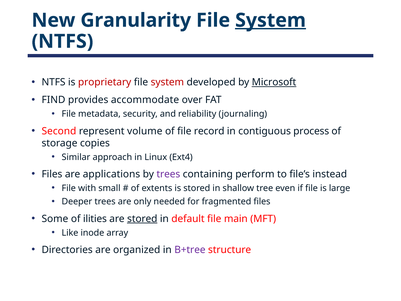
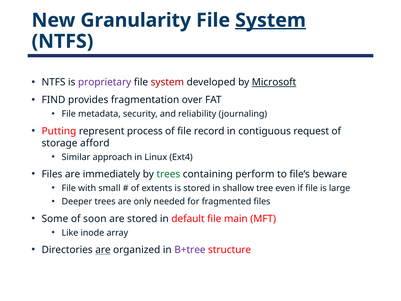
proprietary colour: red -> purple
accommodate: accommodate -> fragmentation
Second: Second -> Putting
volume: volume -> process
process: process -> request
copies: copies -> afford
applications: applications -> immediately
trees at (168, 174) colour: purple -> green
instead: instead -> beware
ilities: ilities -> soon
stored at (142, 219) underline: present -> none
are at (103, 250) underline: none -> present
